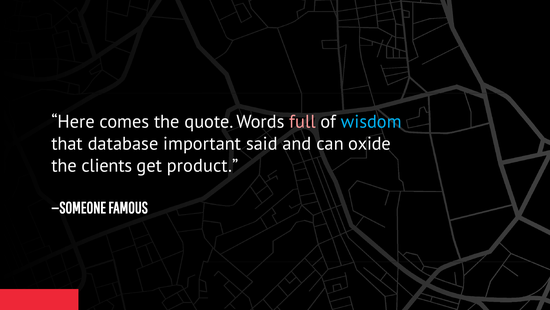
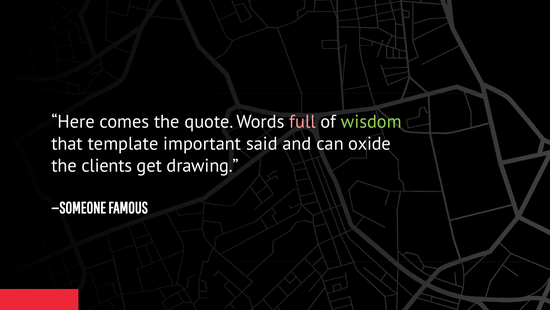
wisdom colour: light blue -> light green
database: database -> template
product: product -> drawing
